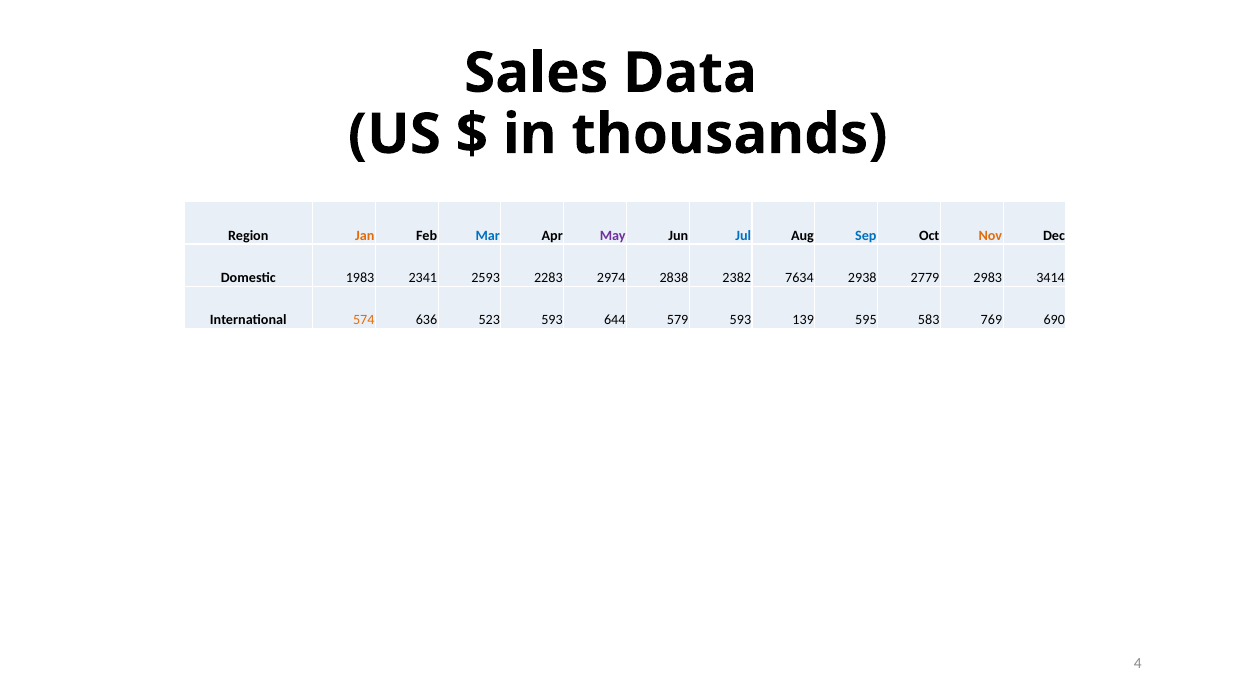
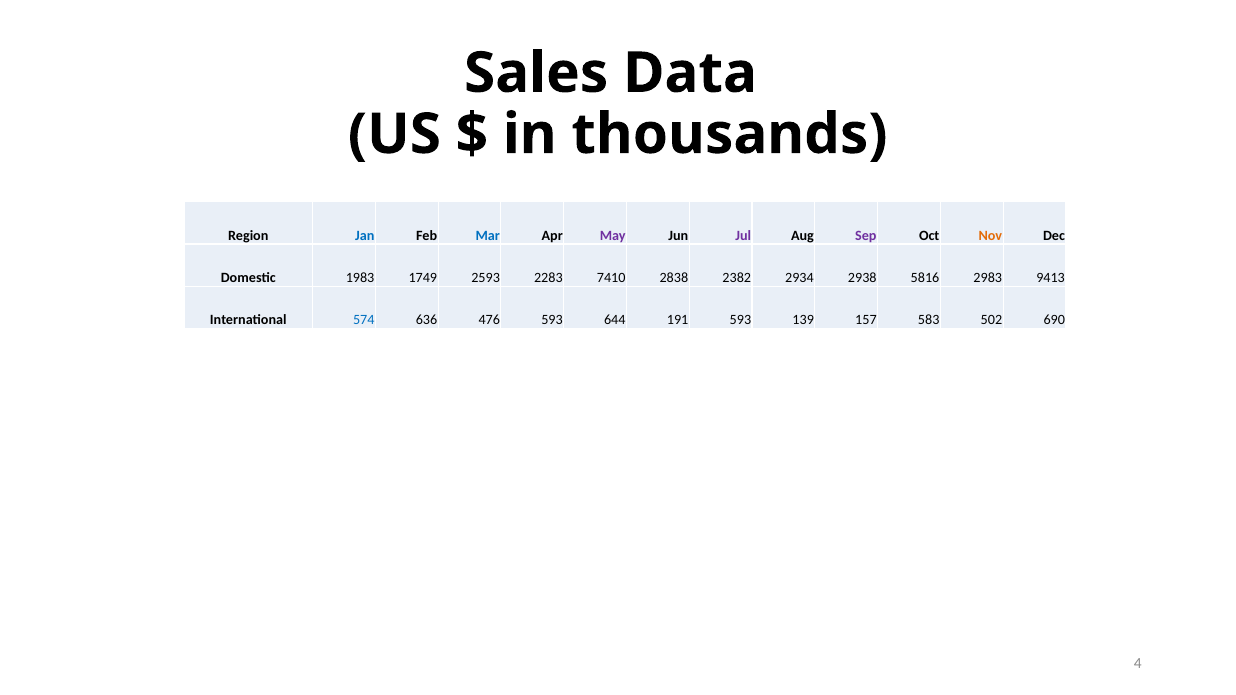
Jan colour: orange -> blue
Jul colour: blue -> purple
Sep colour: blue -> purple
2341: 2341 -> 1749
2974: 2974 -> 7410
7634: 7634 -> 2934
2779: 2779 -> 5816
3414: 3414 -> 9413
574 colour: orange -> blue
523: 523 -> 476
579: 579 -> 191
595: 595 -> 157
769: 769 -> 502
